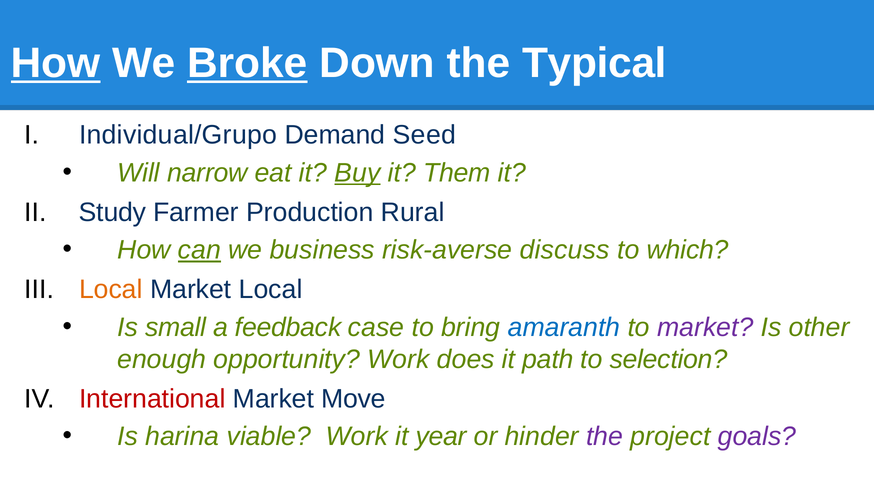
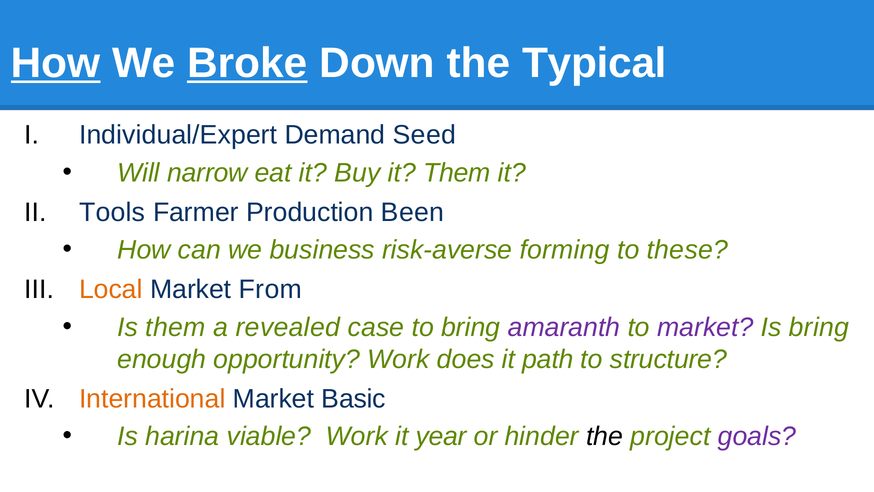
Individual/Grupo: Individual/Grupo -> Individual/Expert
Buy underline: present -> none
Study: Study -> Tools
Rural: Rural -> Been
can underline: present -> none
discuss: discuss -> forming
which: which -> these
Market Local: Local -> From
Is small: small -> them
feedback: feedback -> revealed
amaranth colour: blue -> purple
Is other: other -> bring
selection: selection -> structure
International colour: red -> orange
Move: Move -> Basic
the at (605, 436) colour: purple -> black
